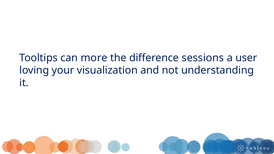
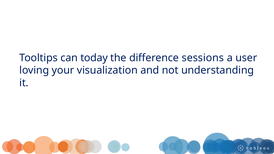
more: more -> today
